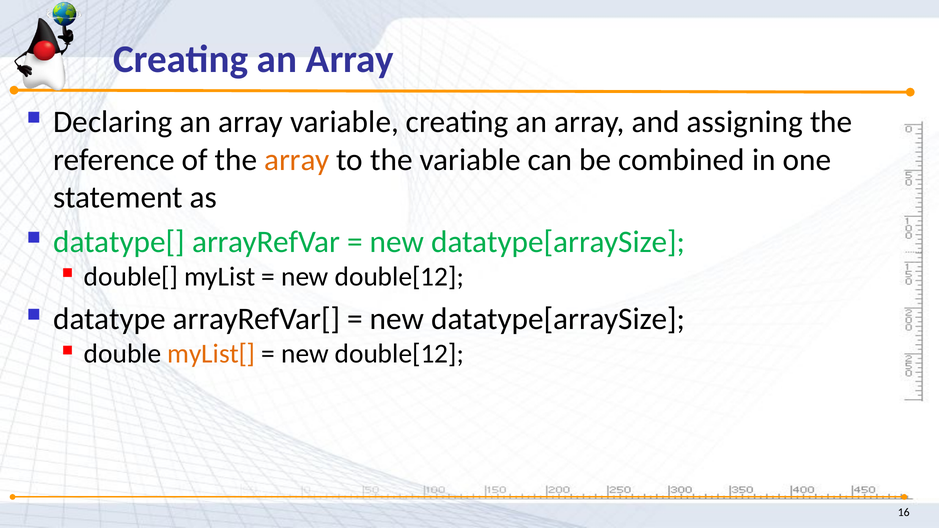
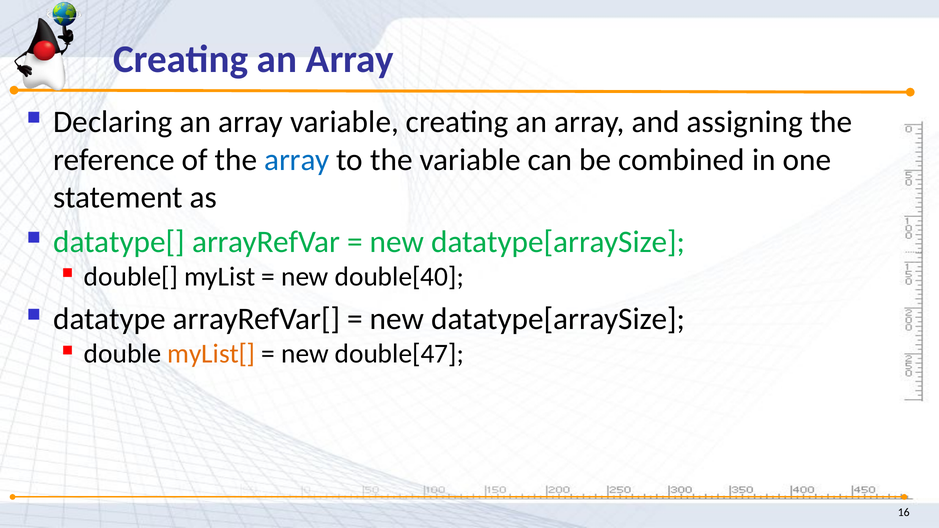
array at (297, 160) colour: orange -> blue
double[12 at (399, 277): double[12 -> double[40
double[12 at (399, 354): double[12 -> double[47
